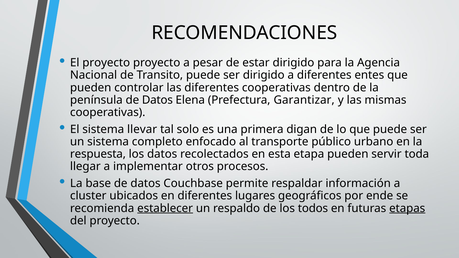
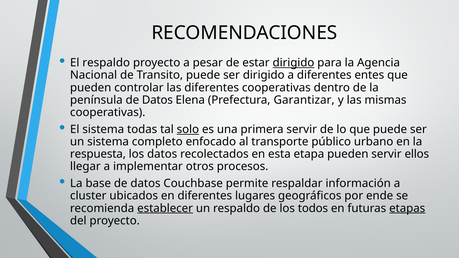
El proyecto: proyecto -> respaldo
dirigido at (293, 63) underline: none -> present
llevar: llevar -> todas
solo underline: none -> present
primera digan: digan -> servir
toda: toda -> ellos
